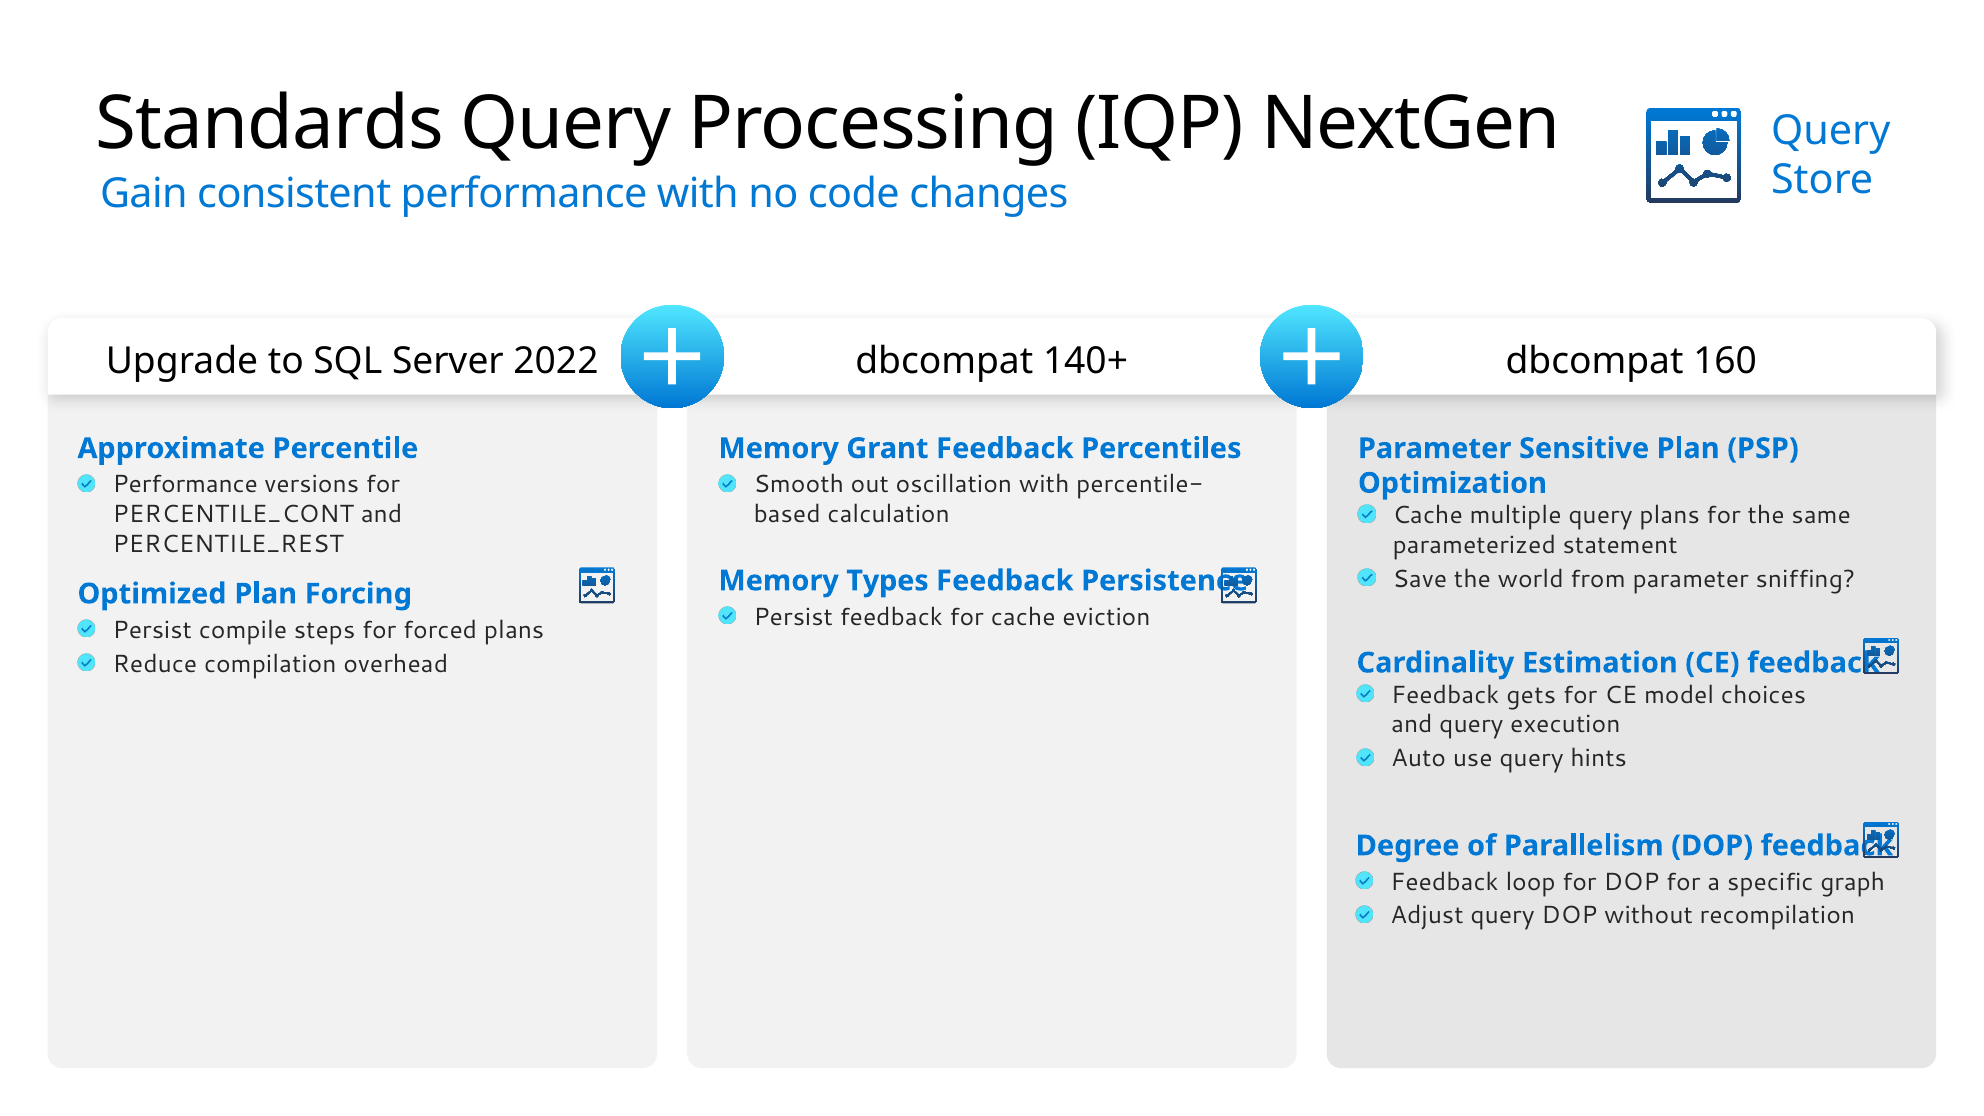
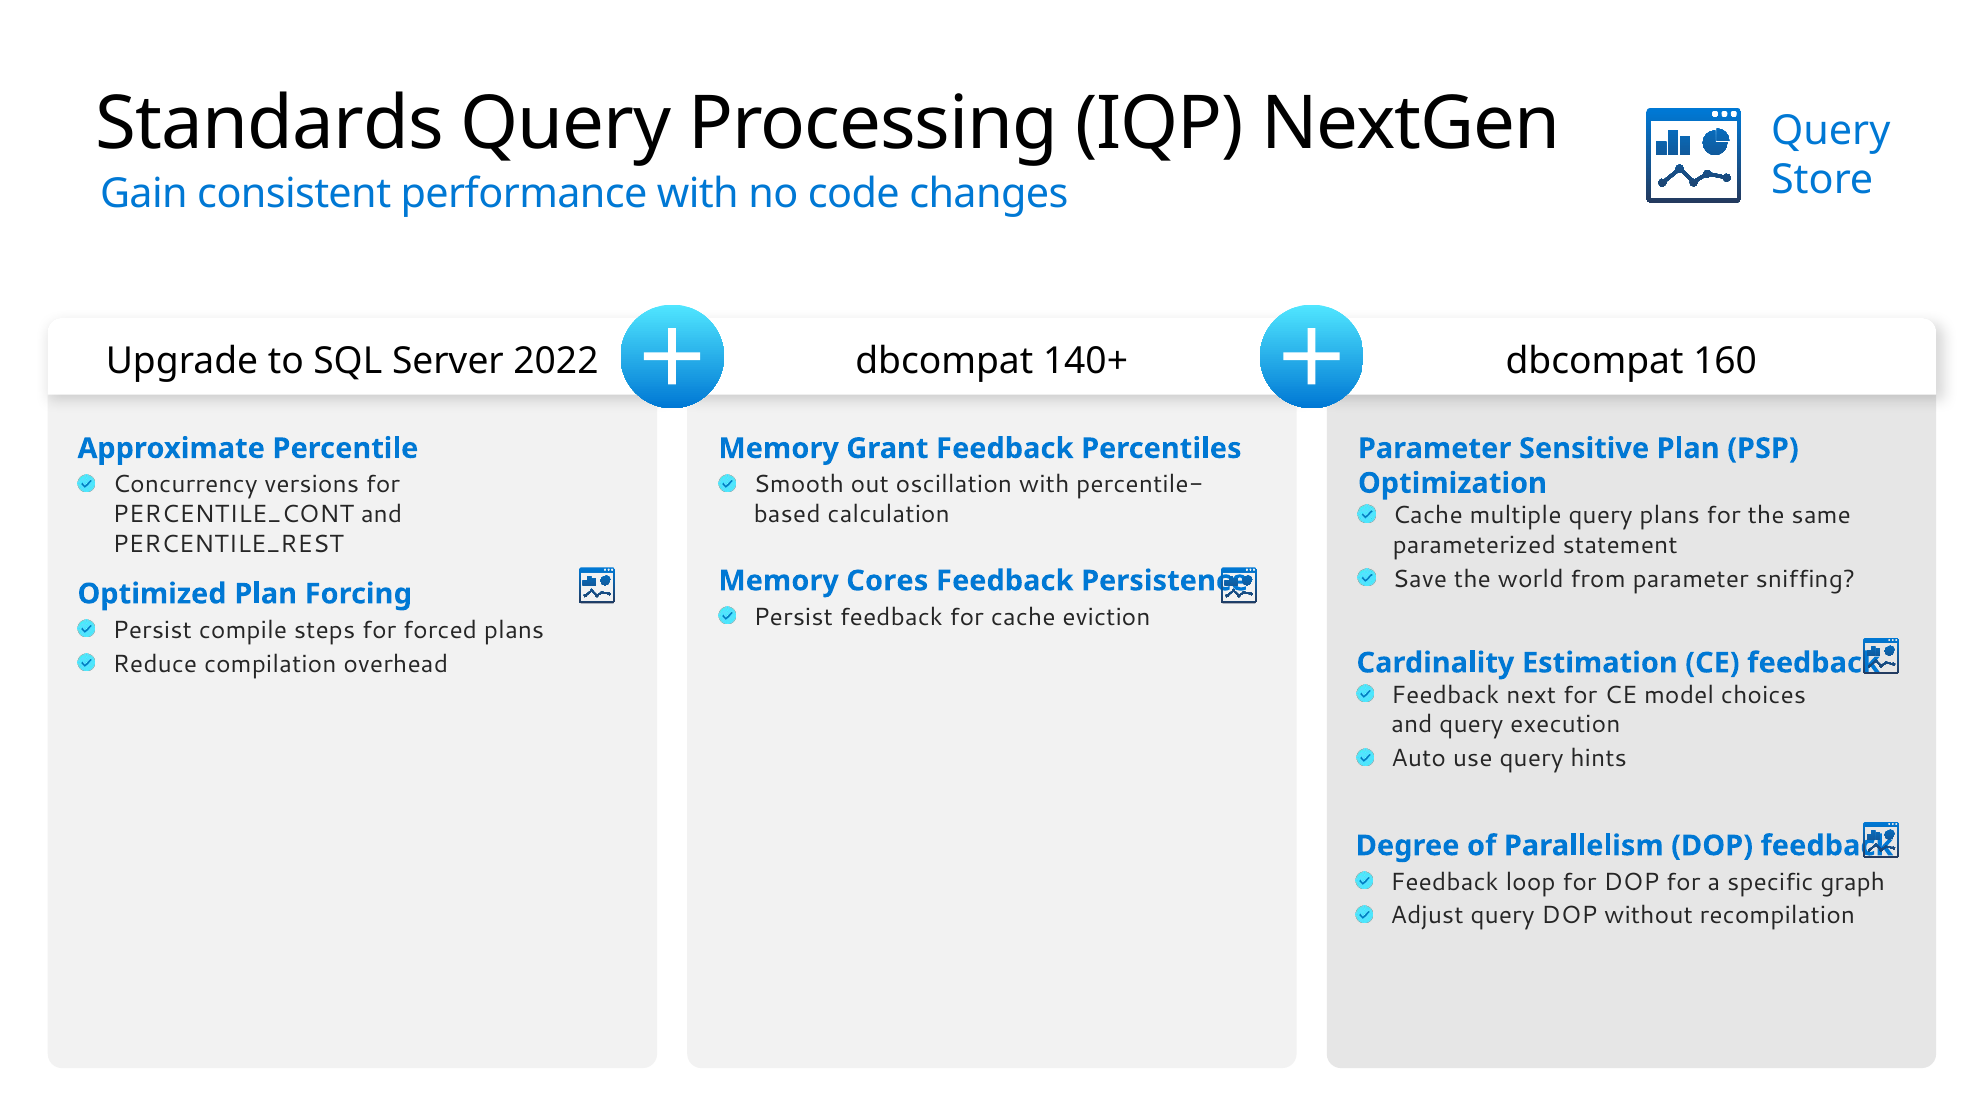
Performance at (185, 485): Performance -> Concurrency
Types: Types -> Cores
gets: gets -> next
